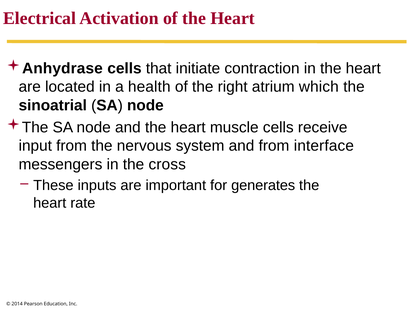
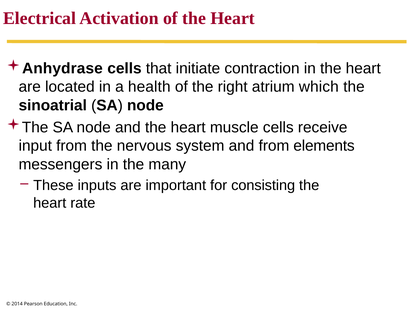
interface: interface -> elements
cross: cross -> many
generates: generates -> consisting
